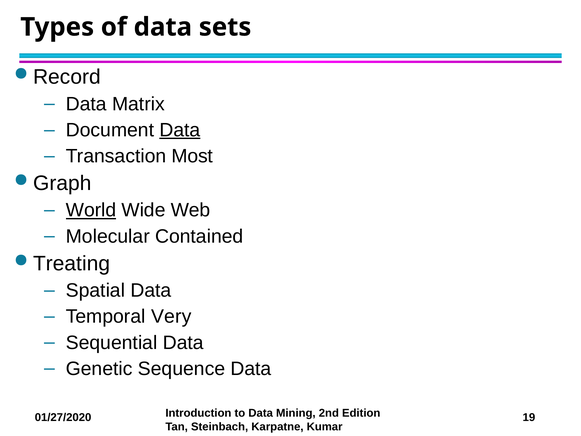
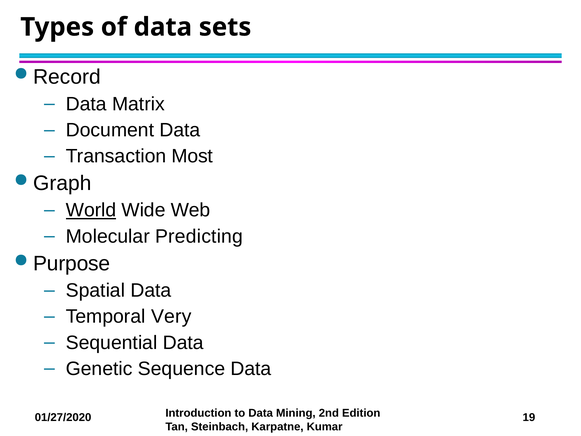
Data at (180, 130) underline: present -> none
Contained: Contained -> Predicting
Treating: Treating -> Purpose
